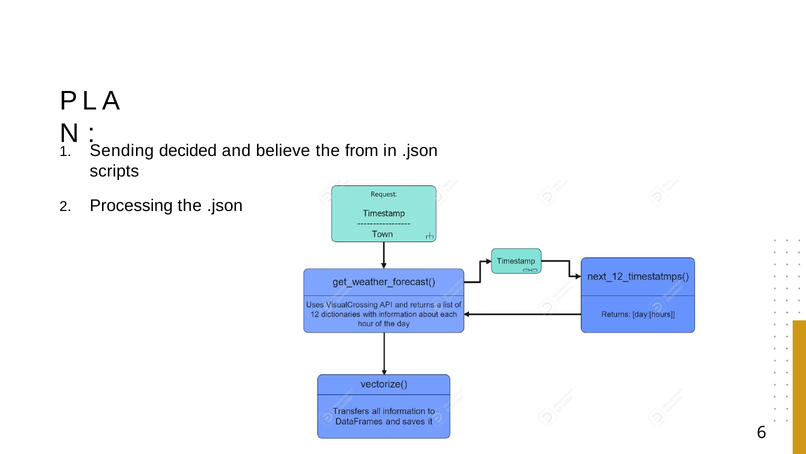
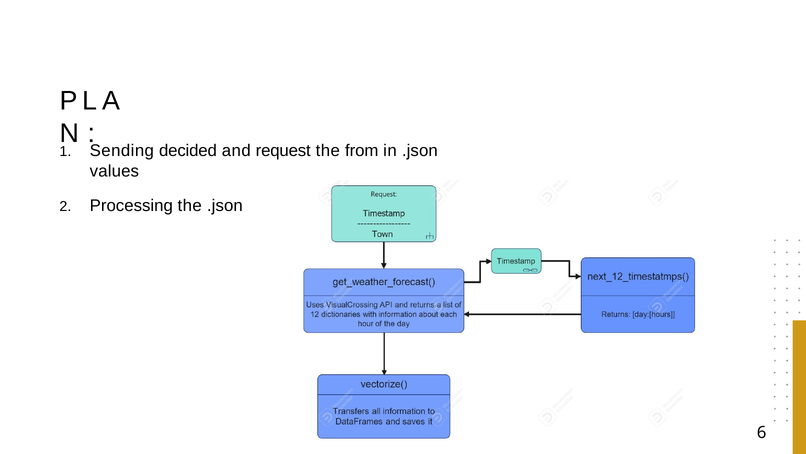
believe: believe -> request
scripts: scripts -> values
